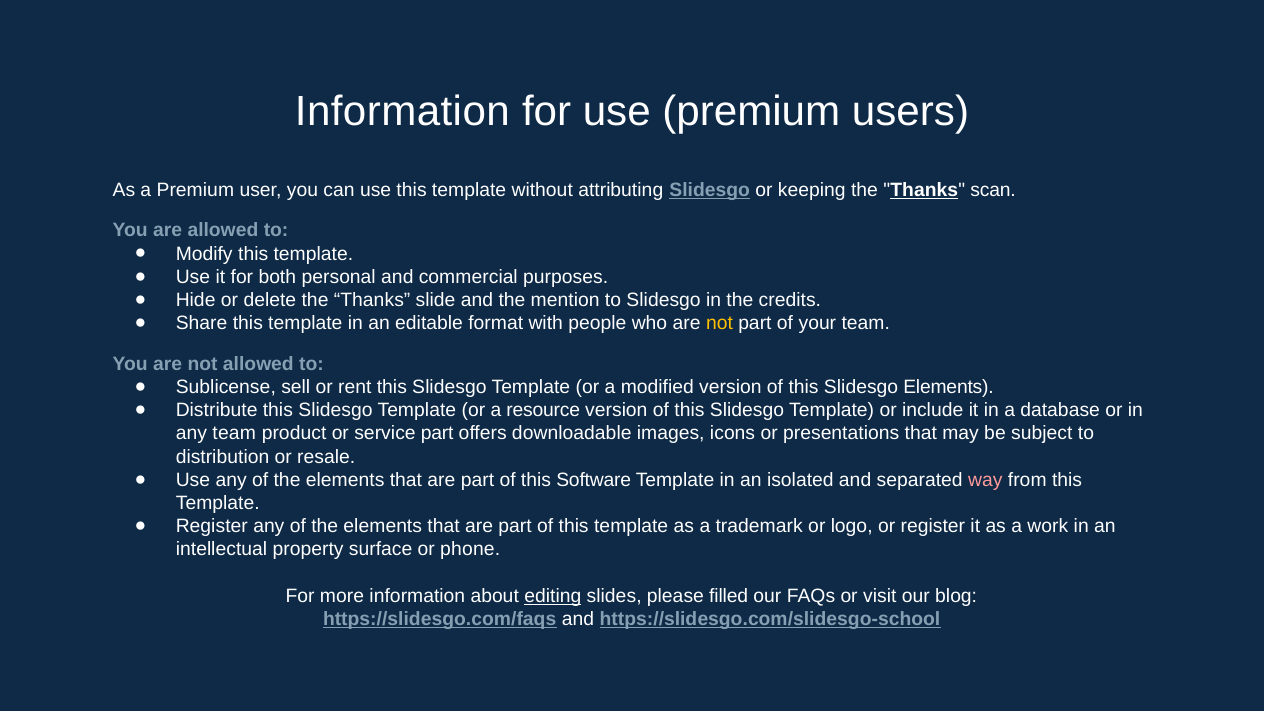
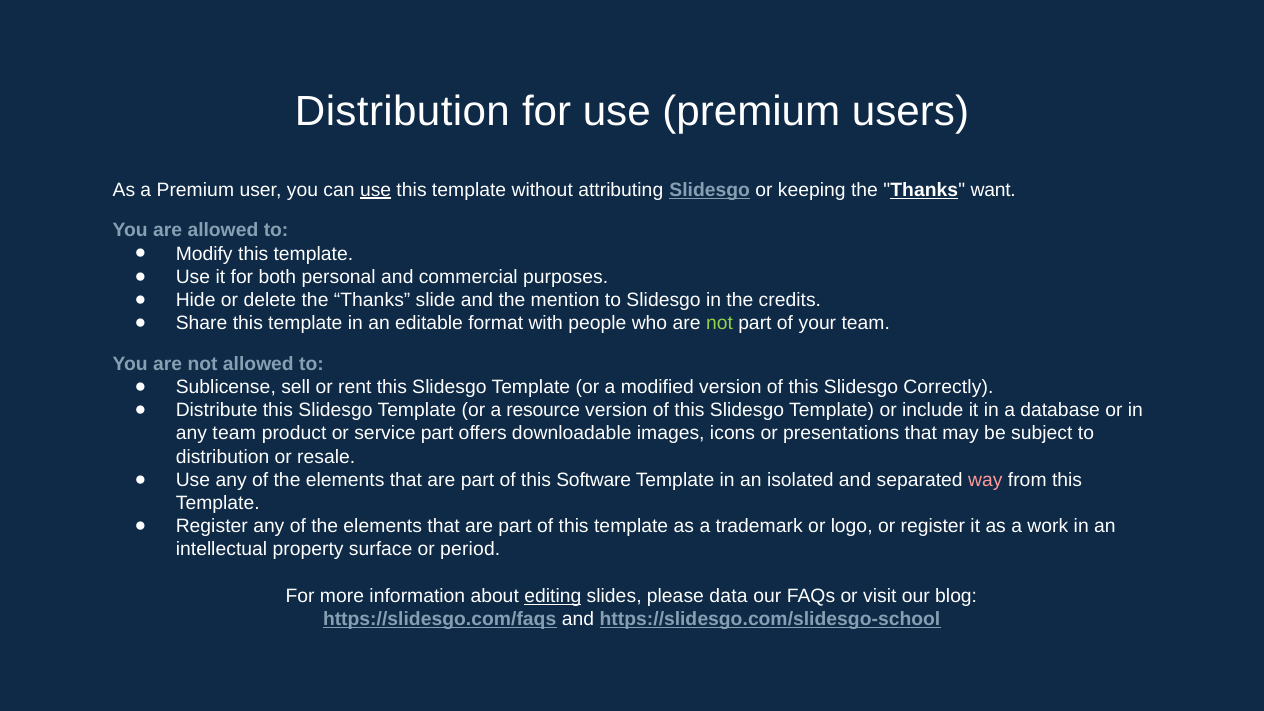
Information at (402, 112): Information -> Distribution
use at (376, 190) underline: none -> present
scan: scan -> want
not at (719, 323) colour: yellow -> light green
Slidesgo Elements: Elements -> Correctly
phone: phone -> period
filled: filled -> data
